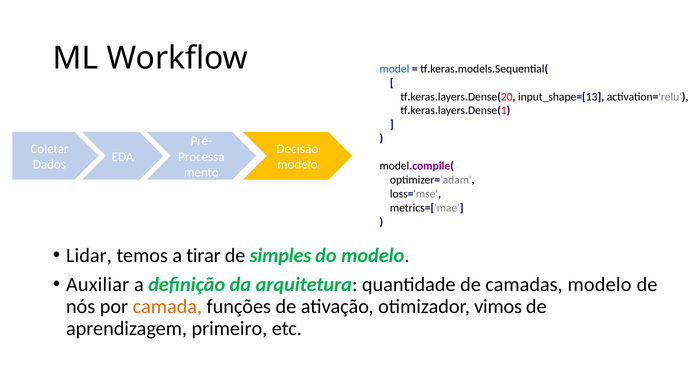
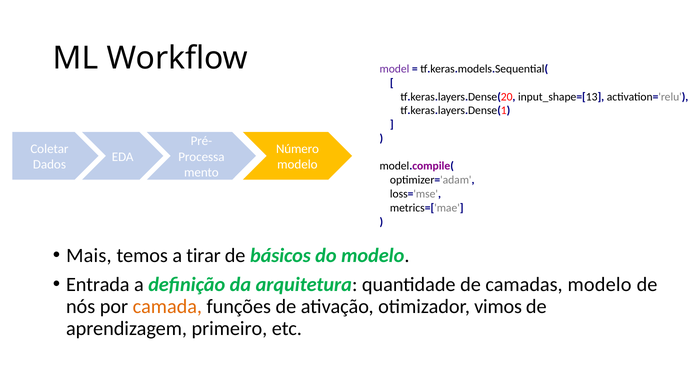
model colour: blue -> purple
Decisão: Decisão -> Número
Lidar: Lidar -> Mais
simples: simples -> básicos
Auxiliar: Auxiliar -> Entrada
